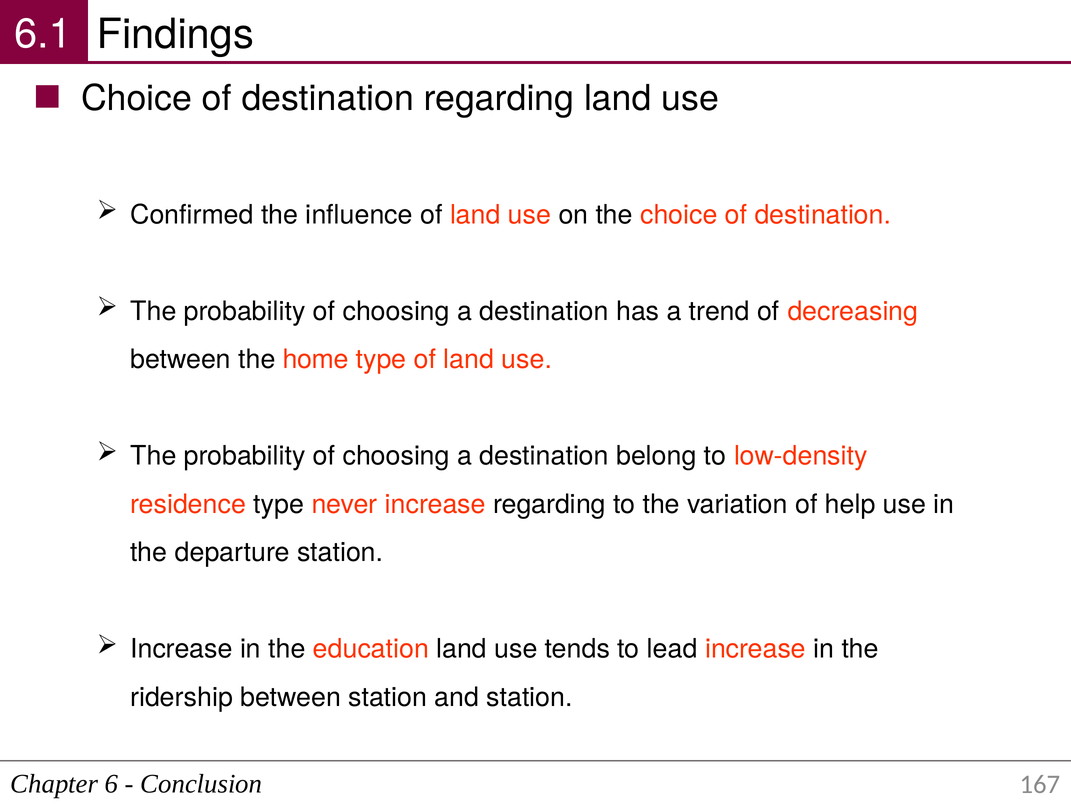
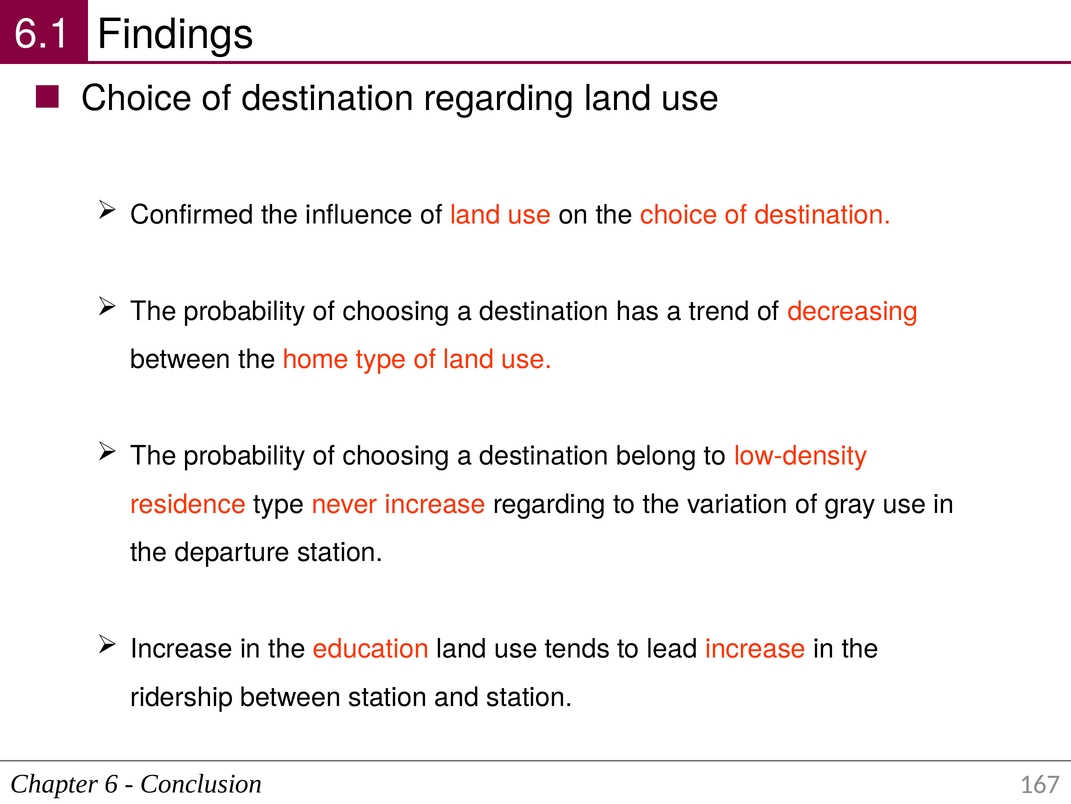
help: help -> gray
